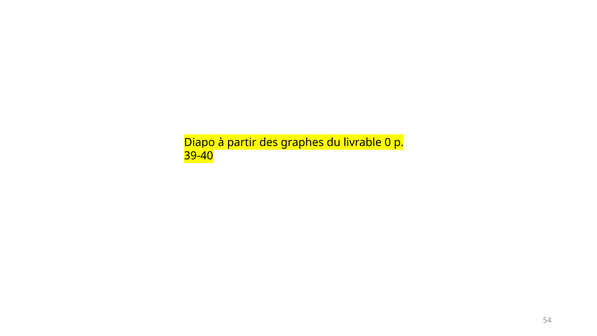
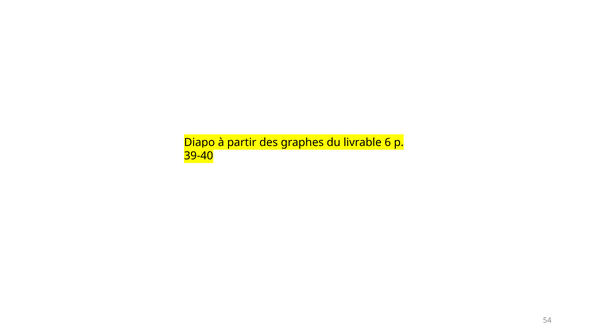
0: 0 -> 6
